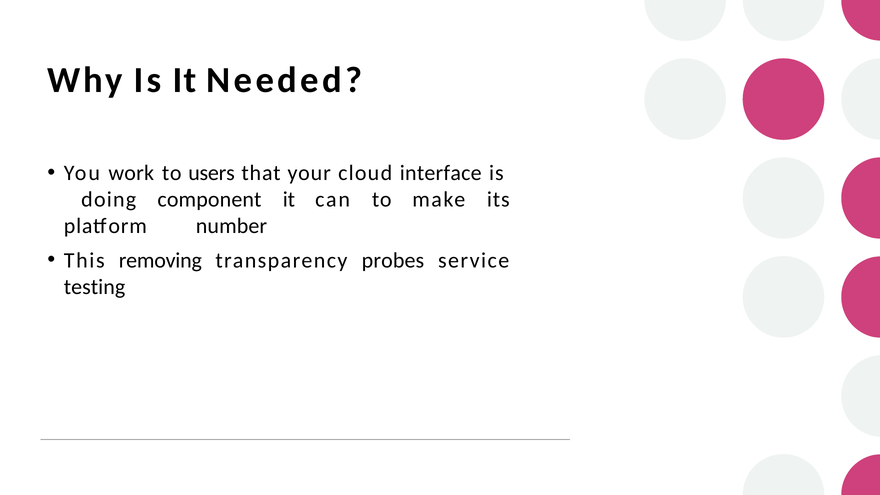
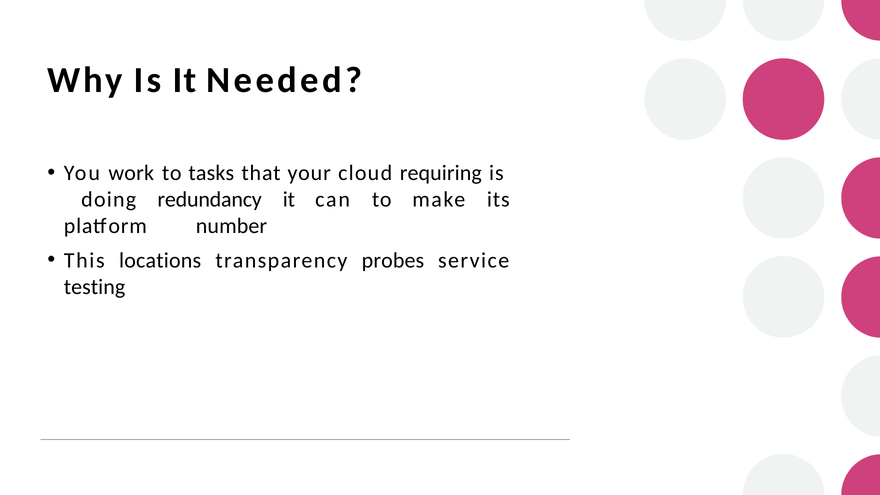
users: users -> tasks
interface: interface -> requiring
component: component -> redundancy
removing: removing -> locations
